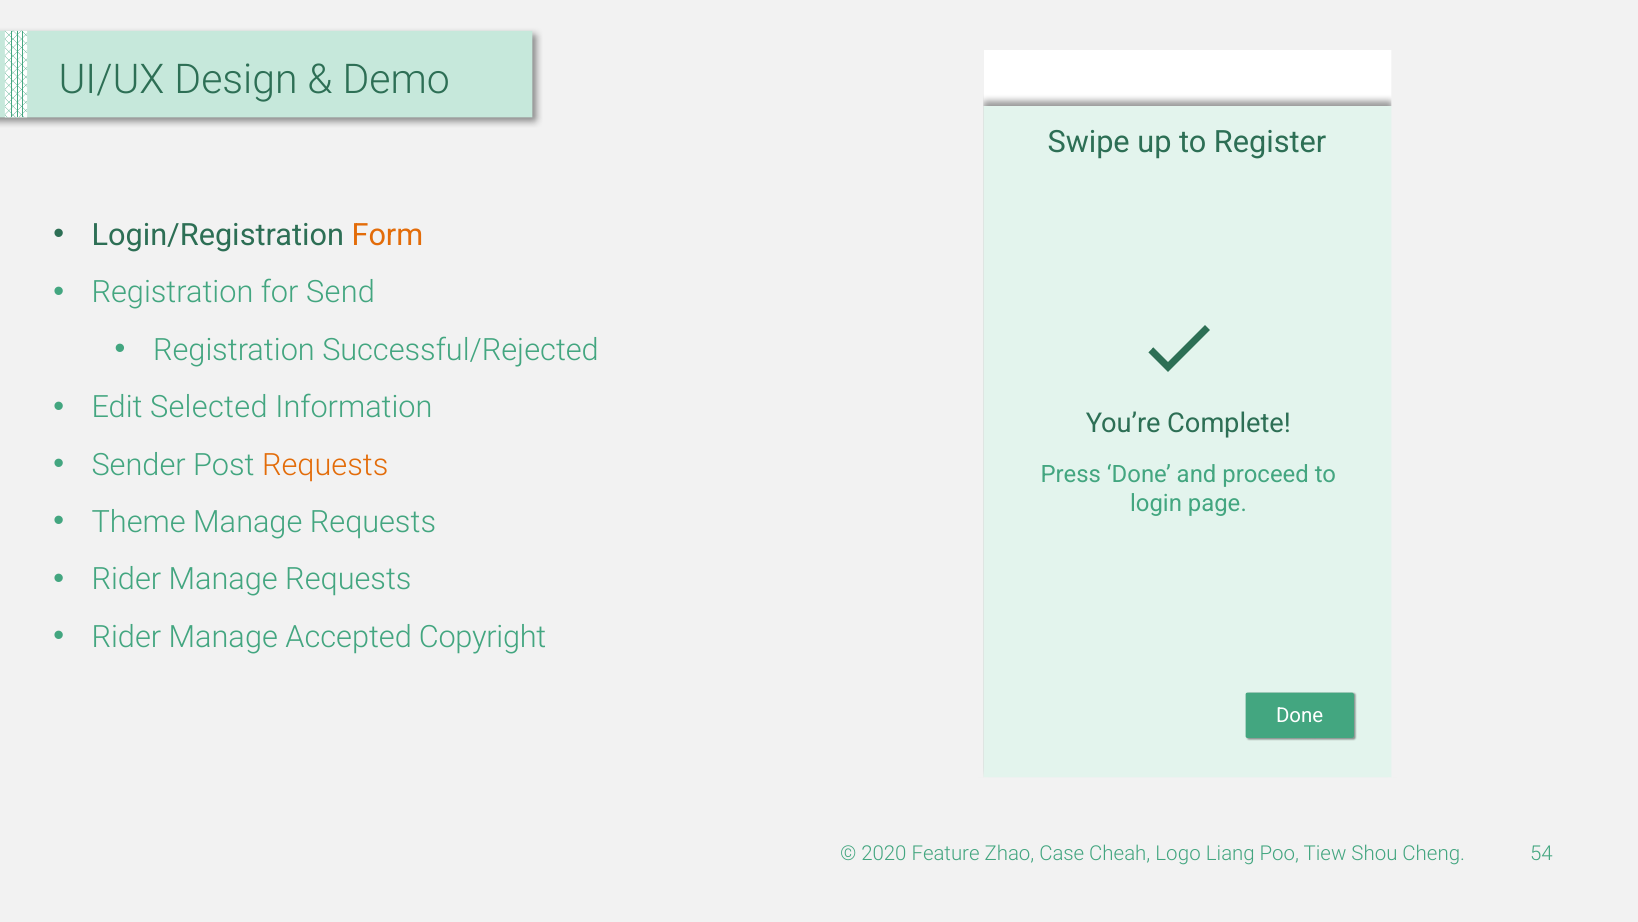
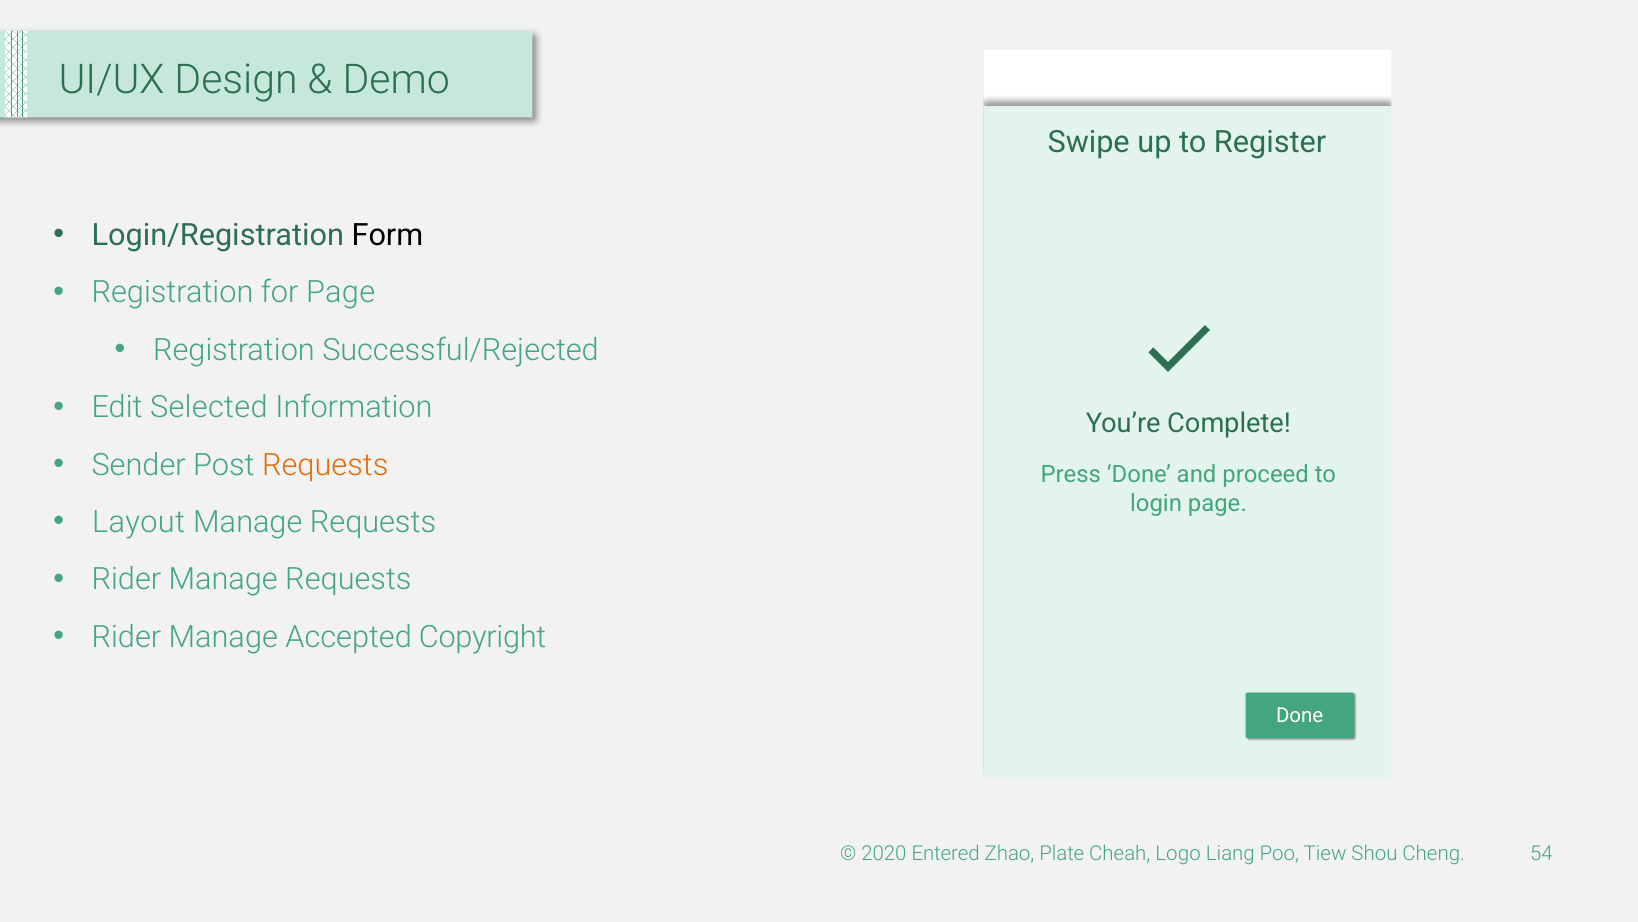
Form colour: orange -> black
for Send: Send -> Page
Theme: Theme -> Layout
Feature: Feature -> Entered
Case: Case -> Plate
